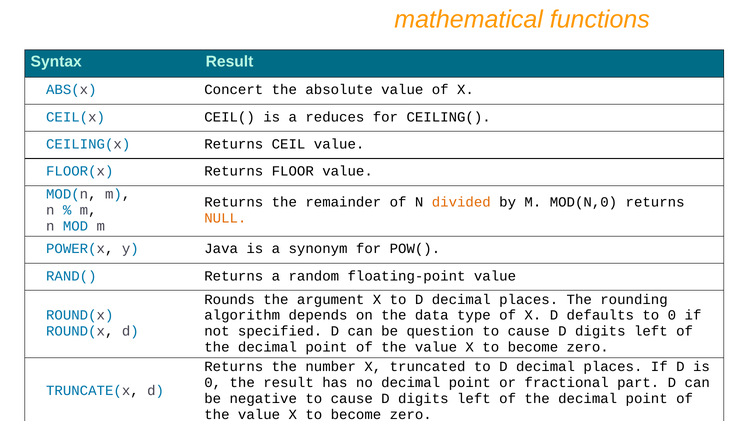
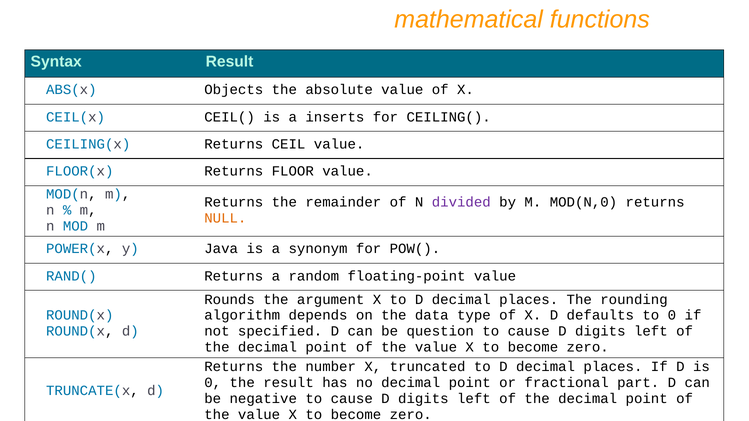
Concert: Concert -> Objects
reduces: reduces -> inserts
divided colour: orange -> purple
